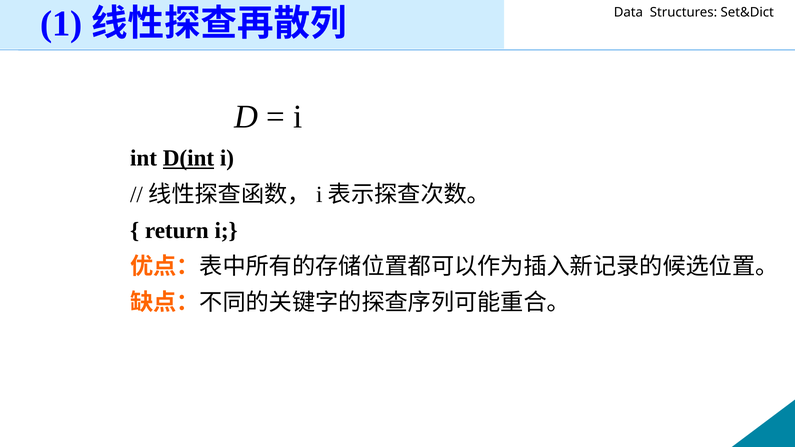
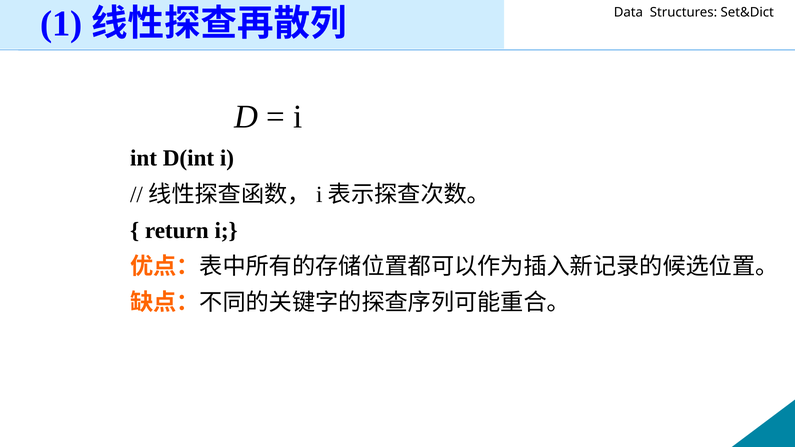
D(int underline: present -> none
